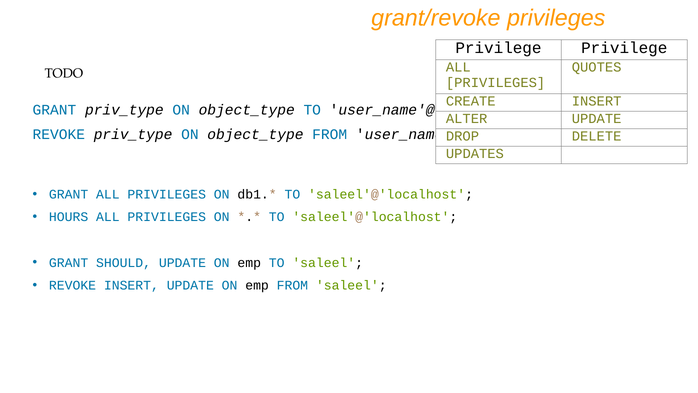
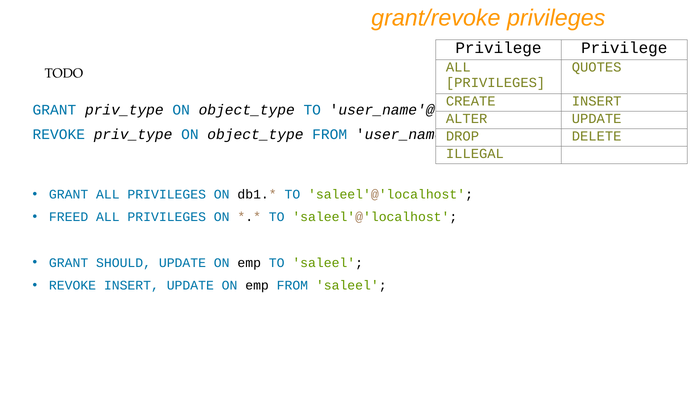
UPDATES: UPDATES -> ILLEGAL
HOURS: HOURS -> FREED
